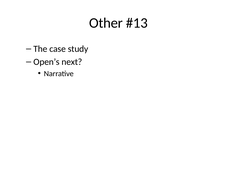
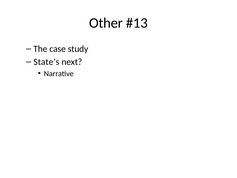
Open’s: Open’s -> State’s
